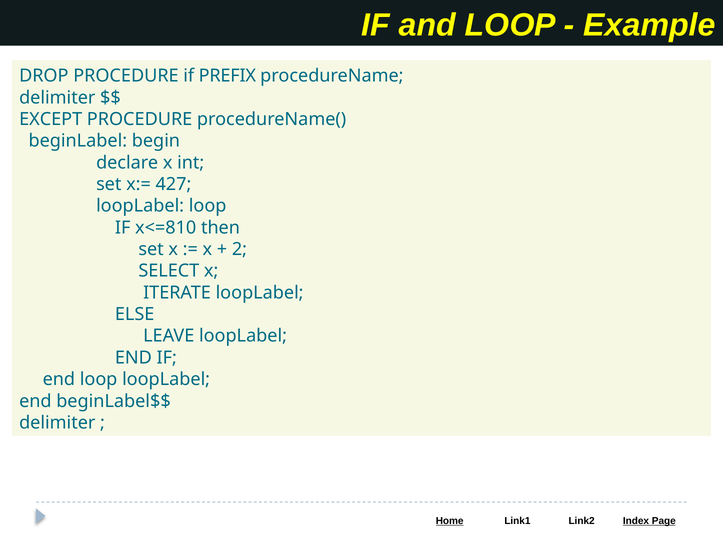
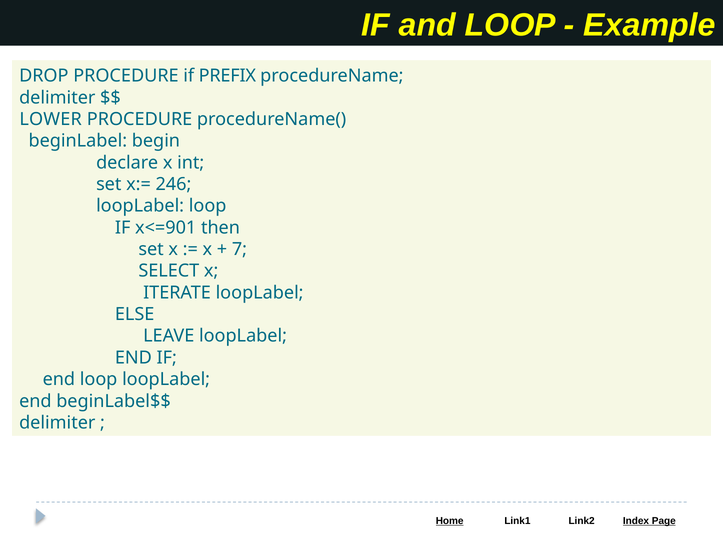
EXCEPT: EXCEPT -> LOWER
427: 427 -> 246
x<=810: x<=810 -> x<=901
2: 2 -> 7
